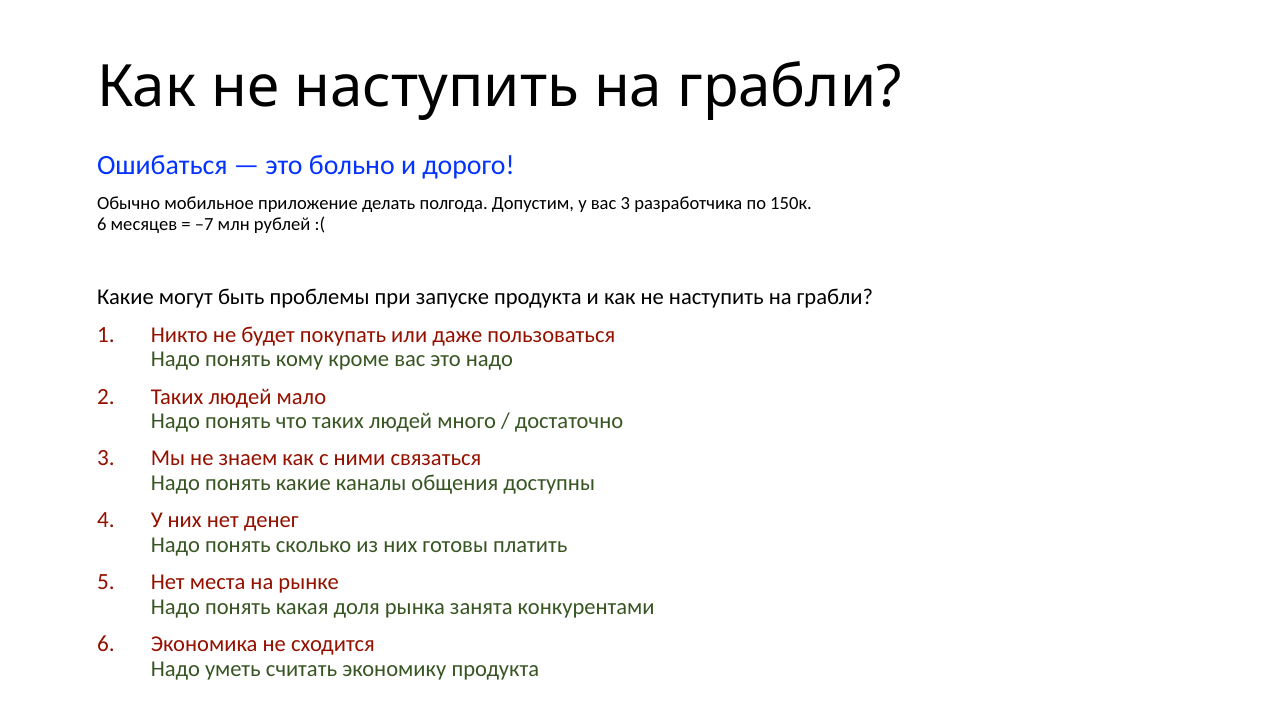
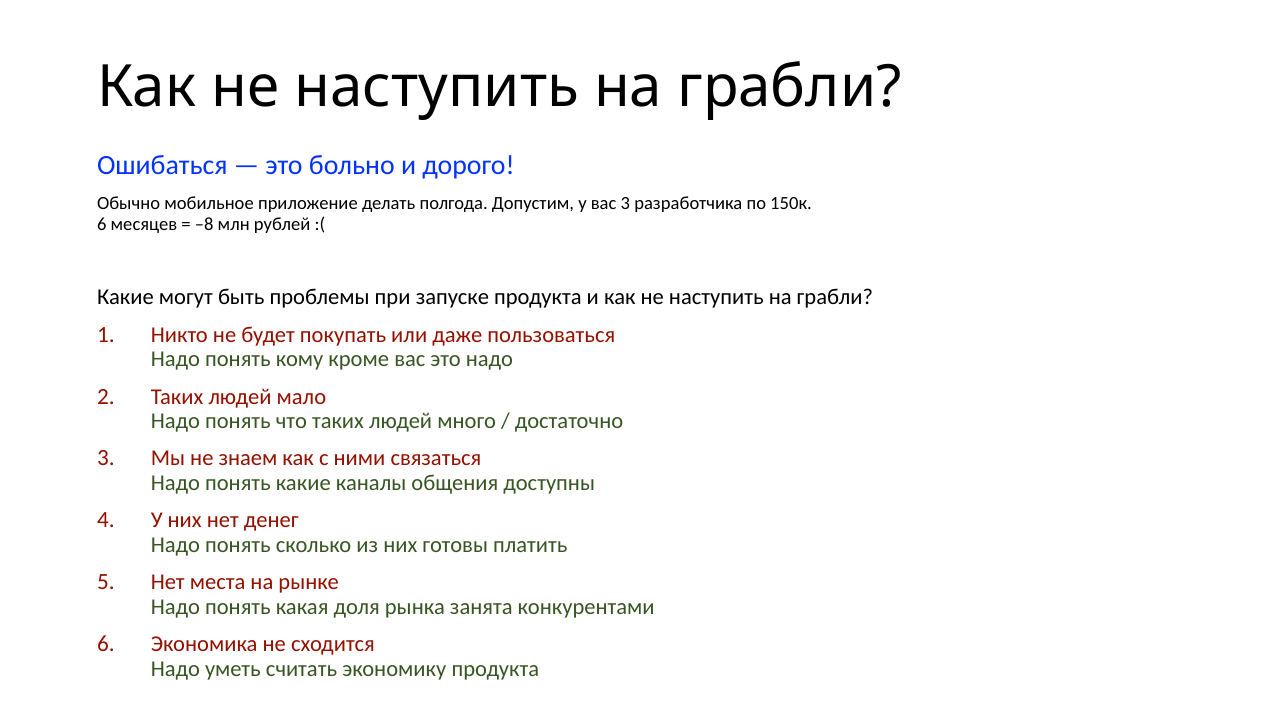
–7: –7 -> –8
